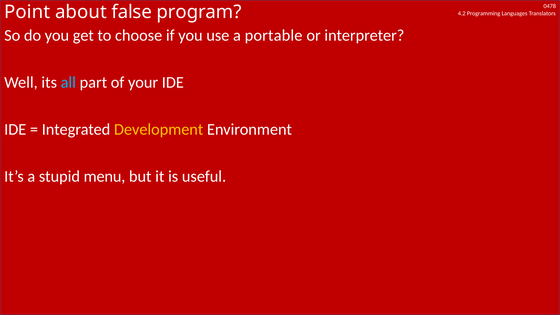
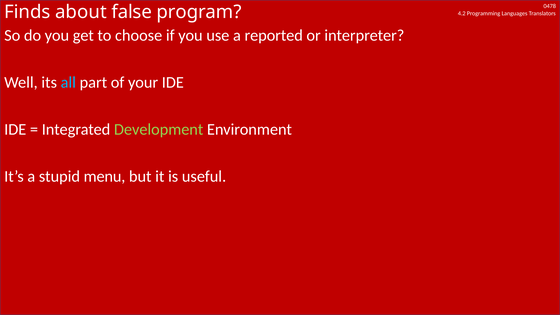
Point: Point -> Finds
portable: portable -> reported
Development colour: yellow -> light green
